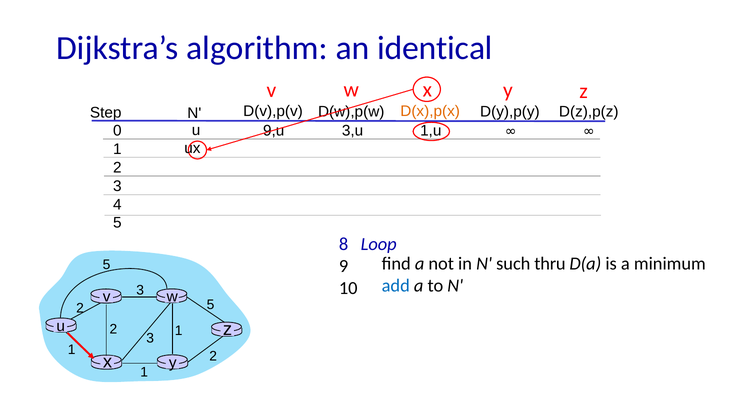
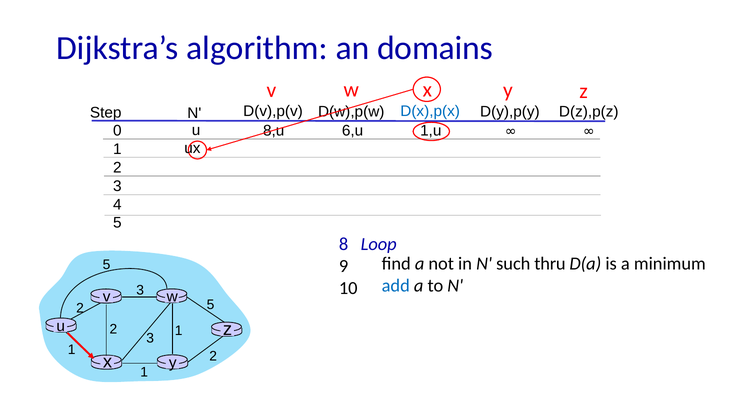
identical: identical -> domains
D(x),p(x colour: orange -> blue
3,u: 3,u -> 6,u
9,u: 9,u -> 8,u
